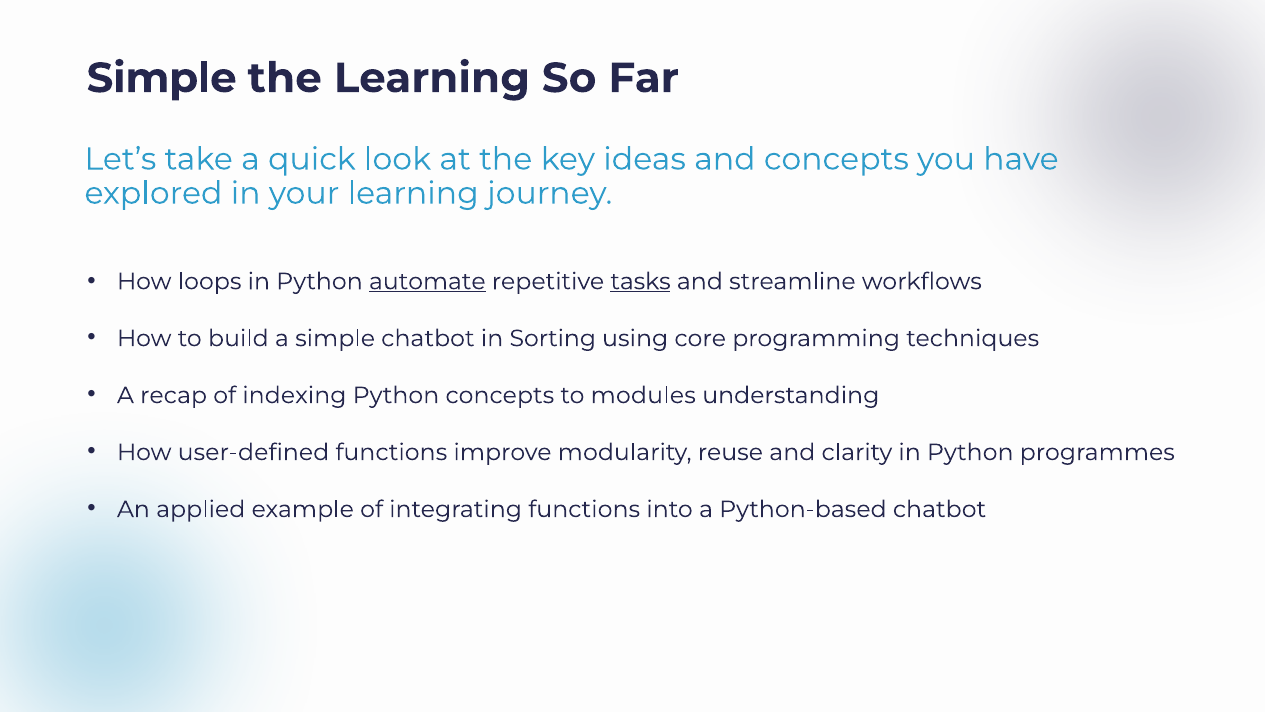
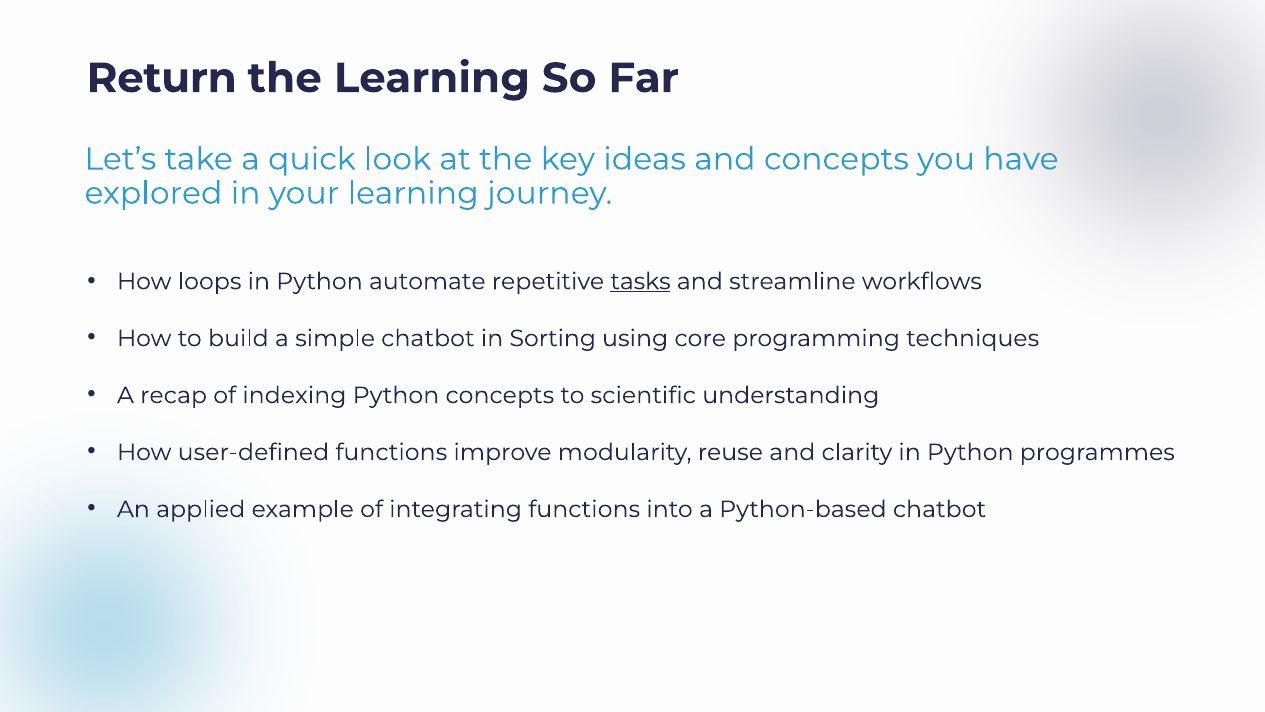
Simple at (162, 78): Simple -> Return
automate underline: present -> none
modules: modules -> scientific
